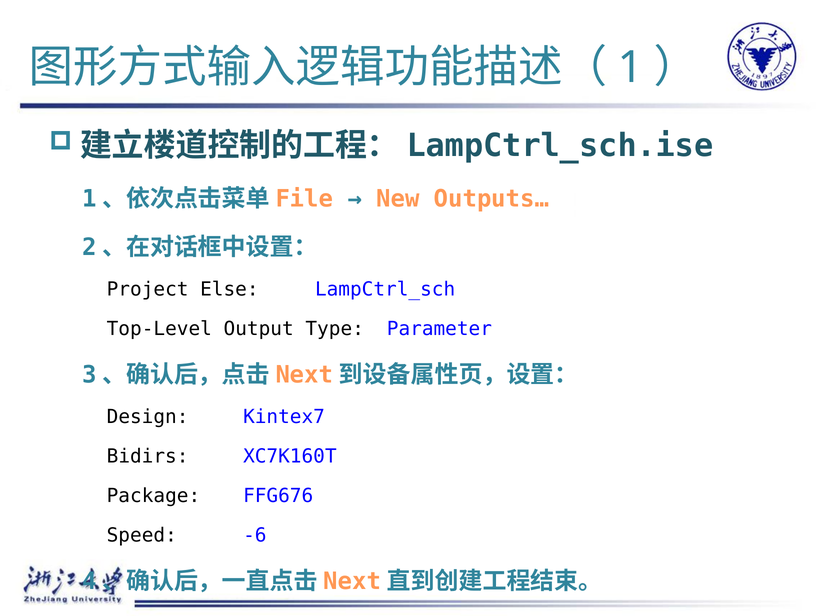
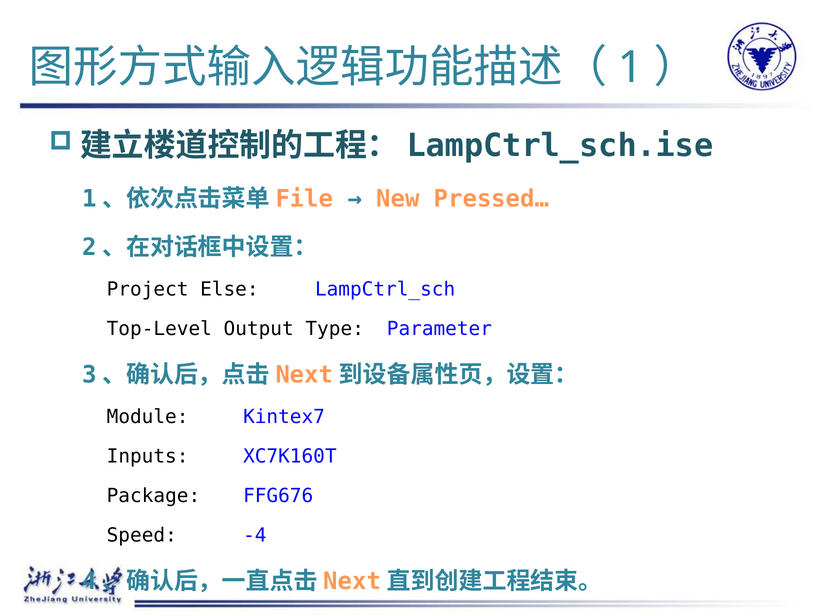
Outputs…: Outputs… -> Pressed…
Design: Design -> Module
Bidirs: Bidirs -> Inputs
-6: -6 -> -4
